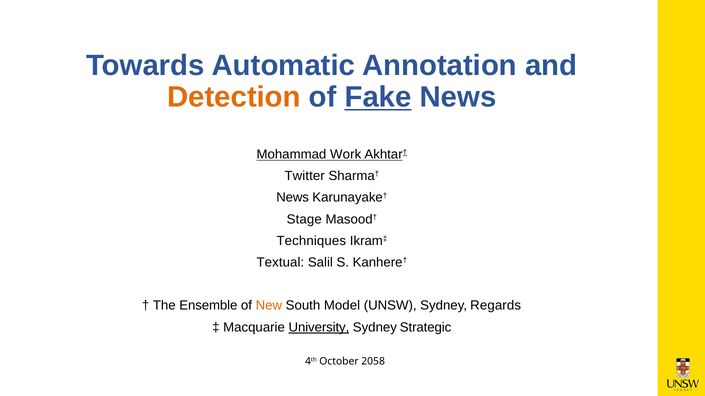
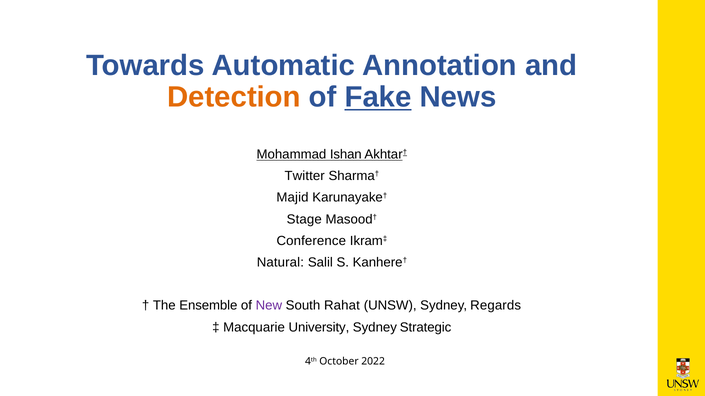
Work: Work -> Ishan
News at (293, 198): News -> Majid
Techniques: Techniques -> Conference
Textual: Textual -> Natural
New colour: orange -> purple
Model: Model -> Rahat
University underline: present -> none
2058: 2058 -> 2022
